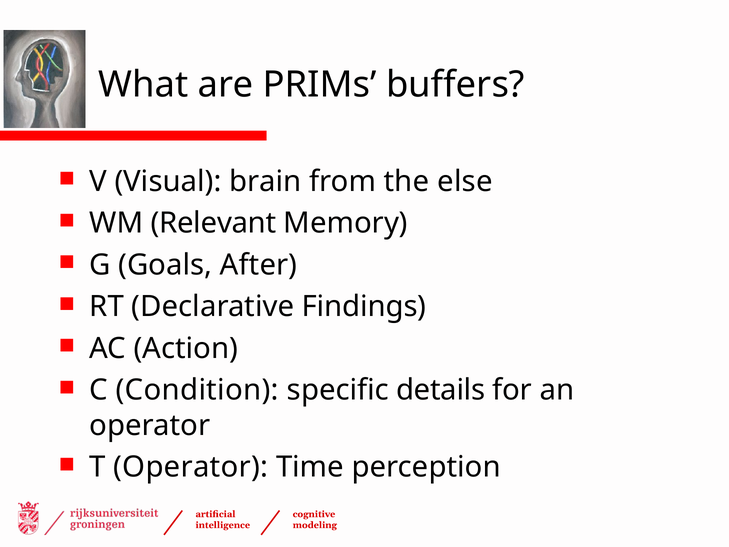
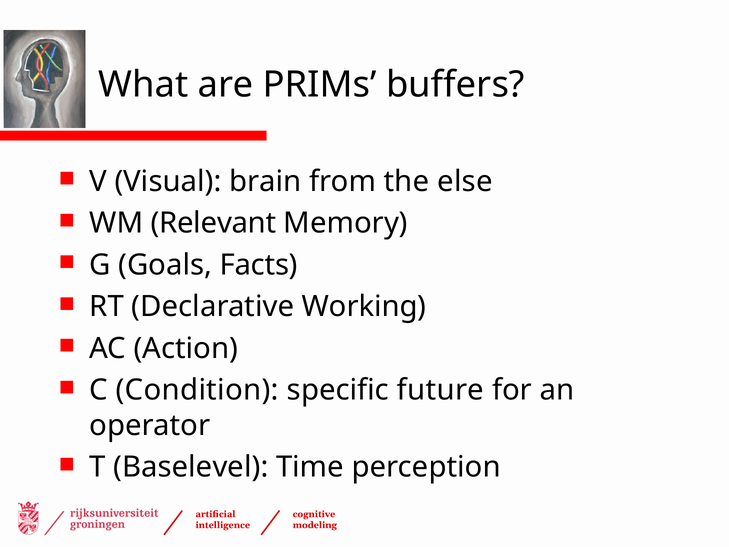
After: After -> Facts
Findings: Findings -> Working
details: details -> future
T Operator: Operator -> Baselevel
